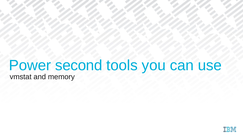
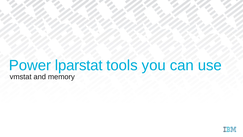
second: second -> lparstat
